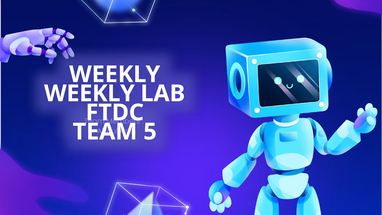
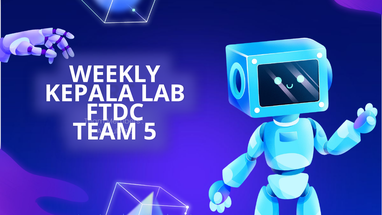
WEEKLY at (89, 93): WEEKLY -> KEPALA
